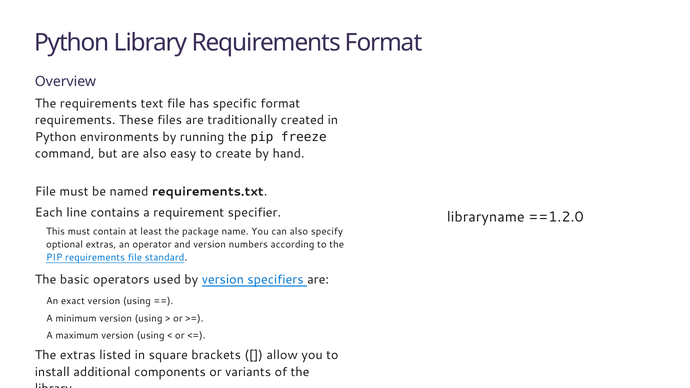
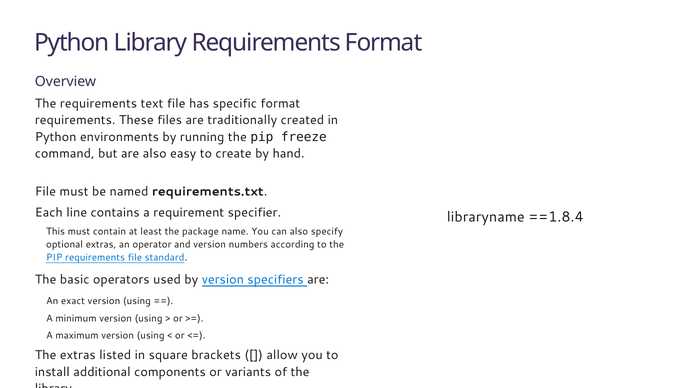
==1.2.0: ==1.2.0 -> ==1.8.4
